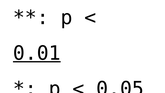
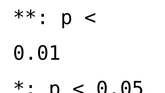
0.01 underline: present -> none
